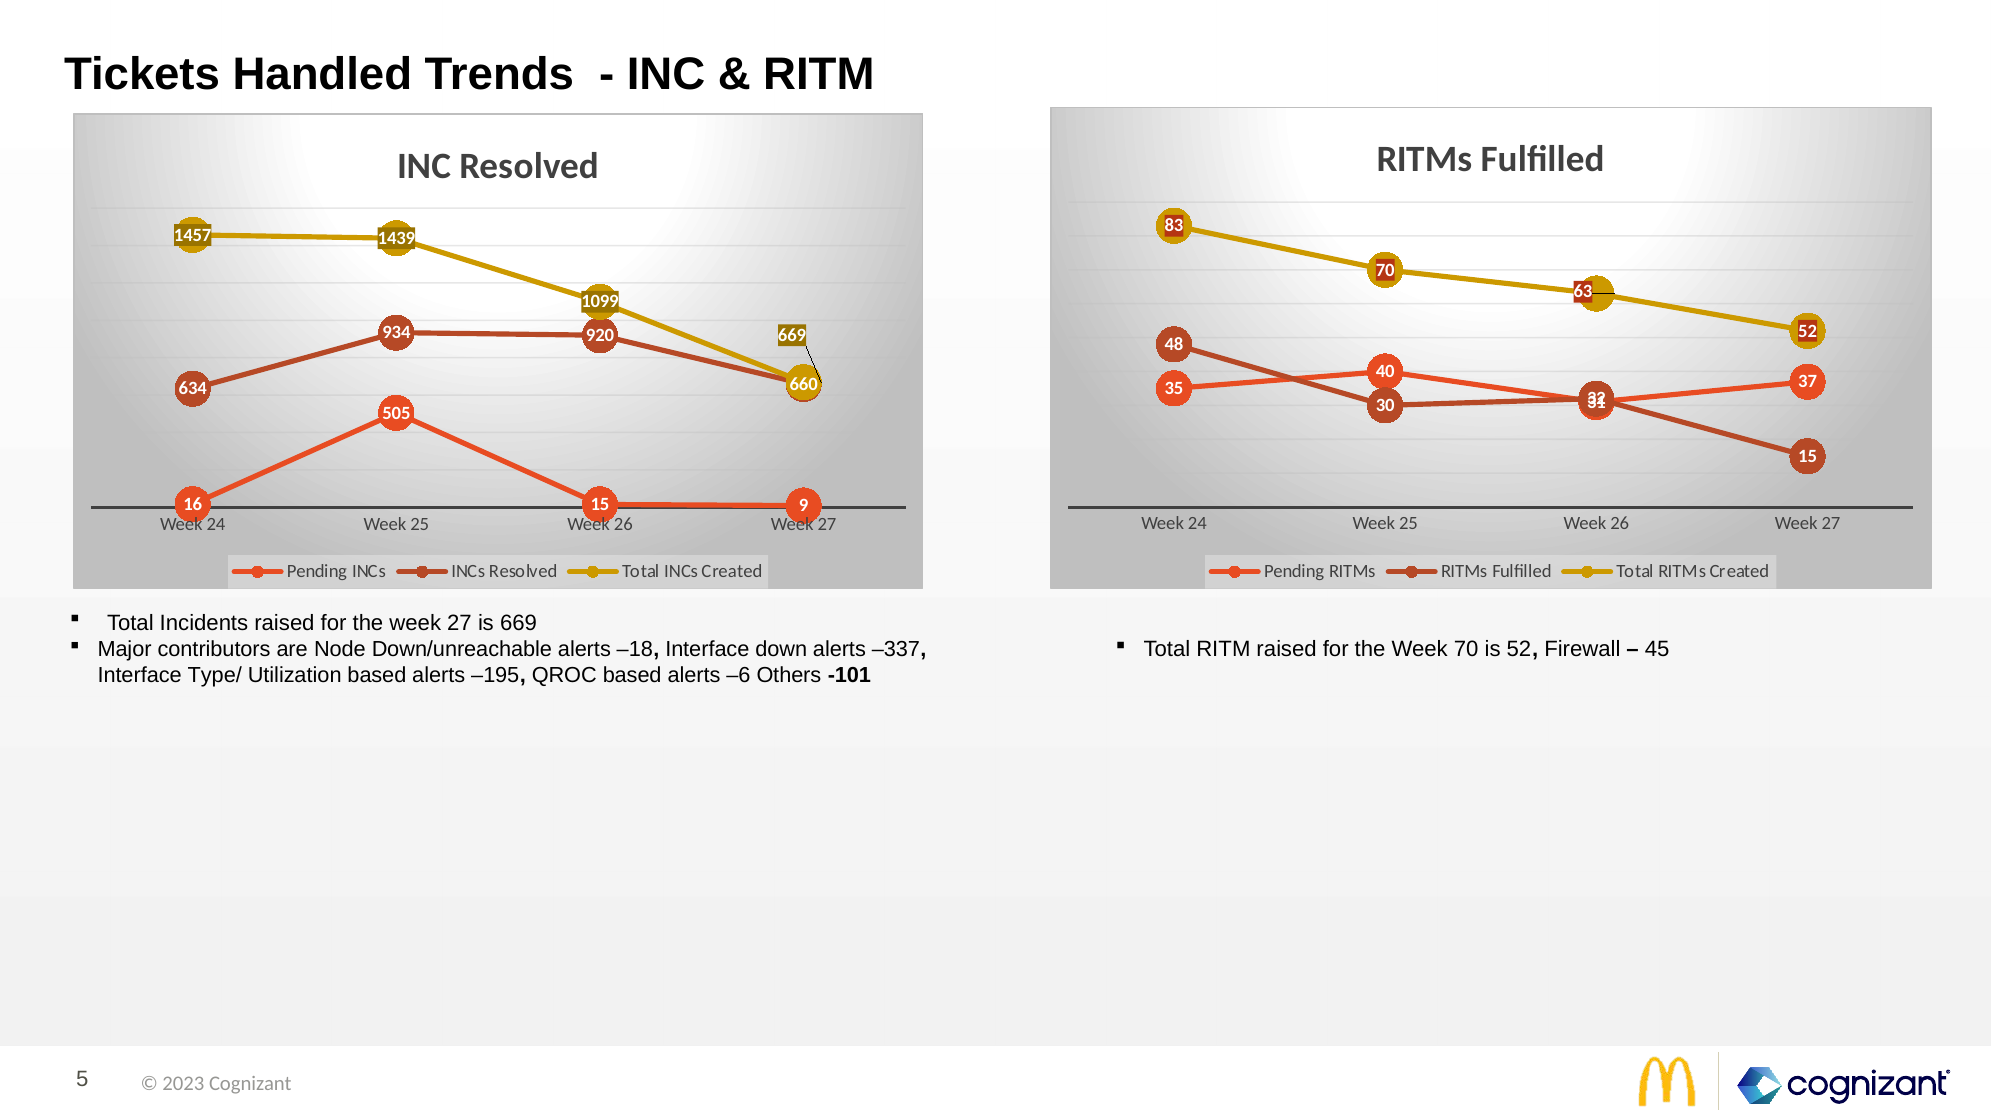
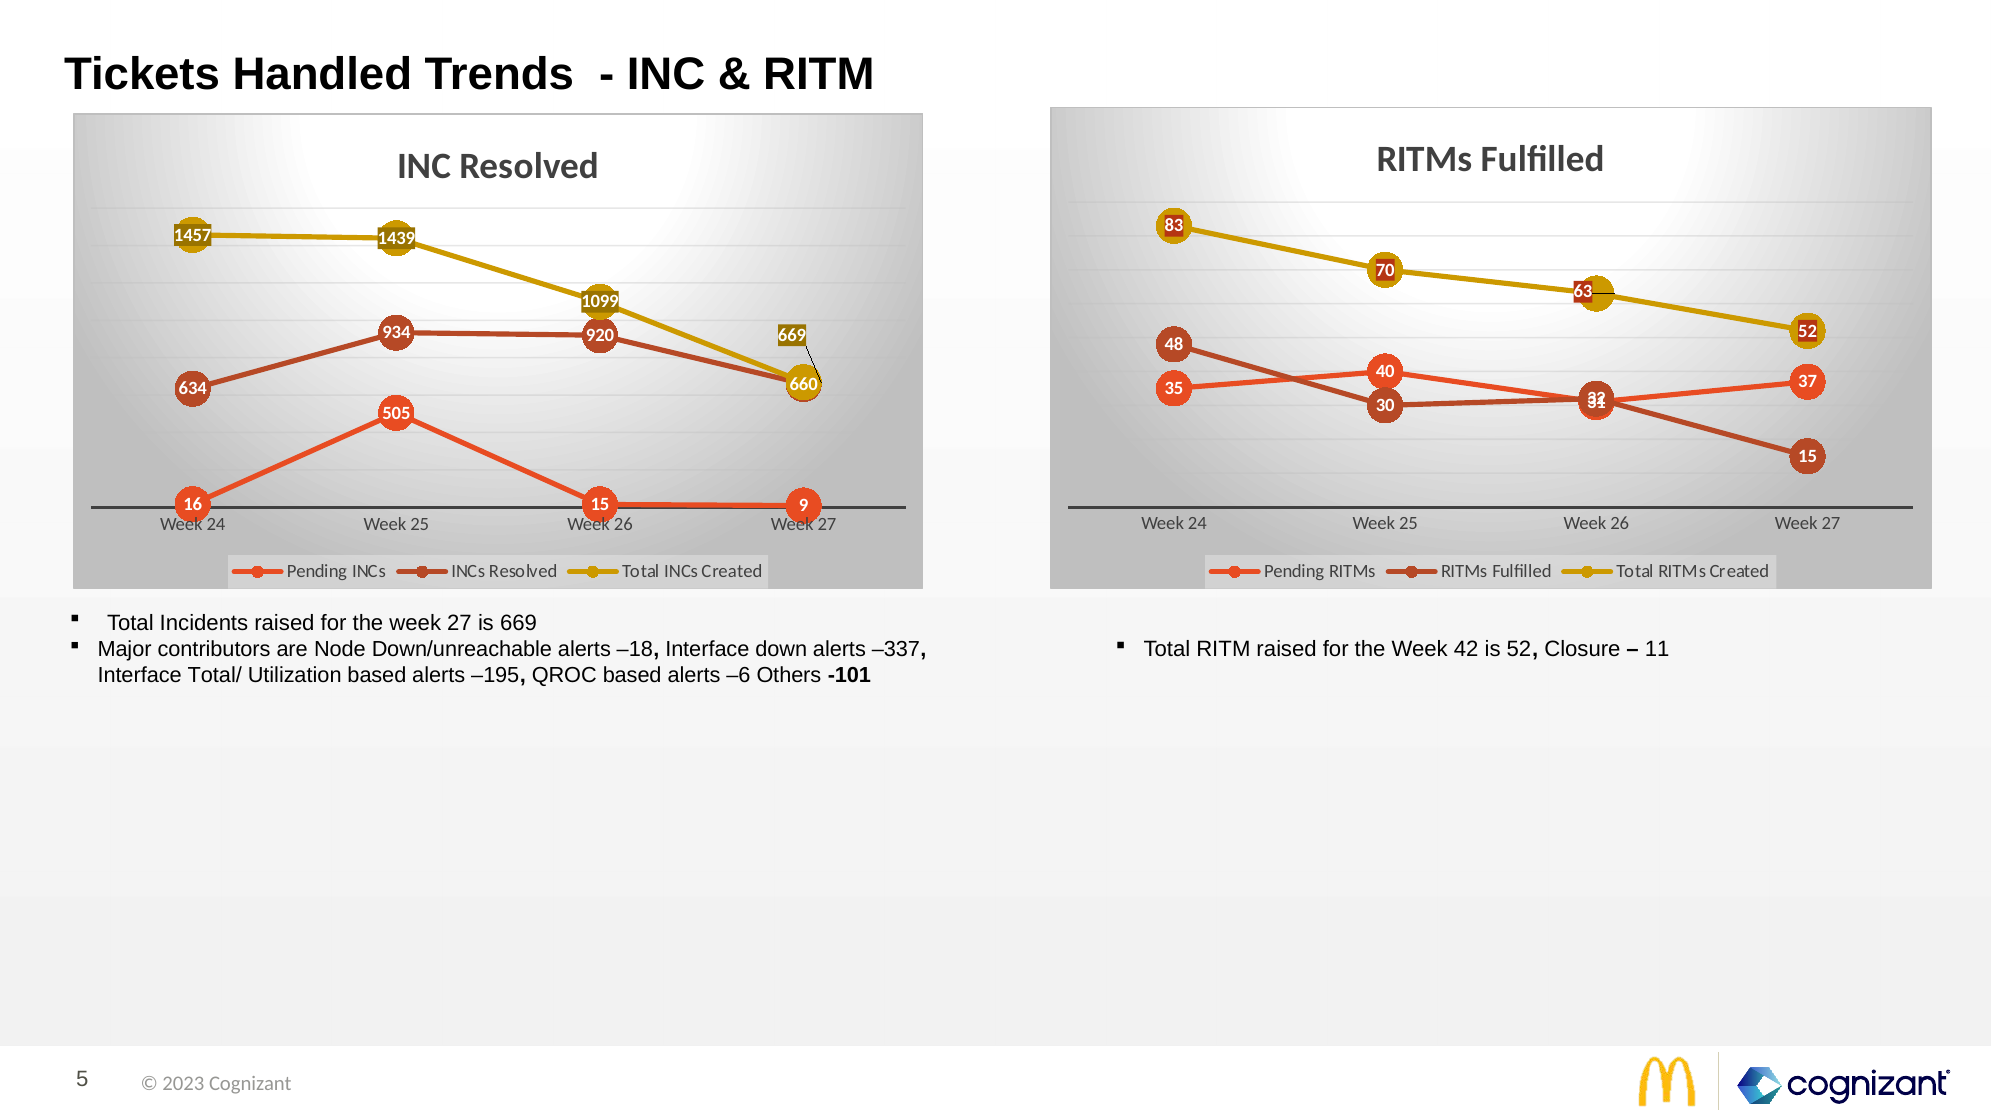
Week 70: 70 -> 42
Firewall: Firewall -> Closure
45: 45 -> 11
Type/: Type/ -> Total/
